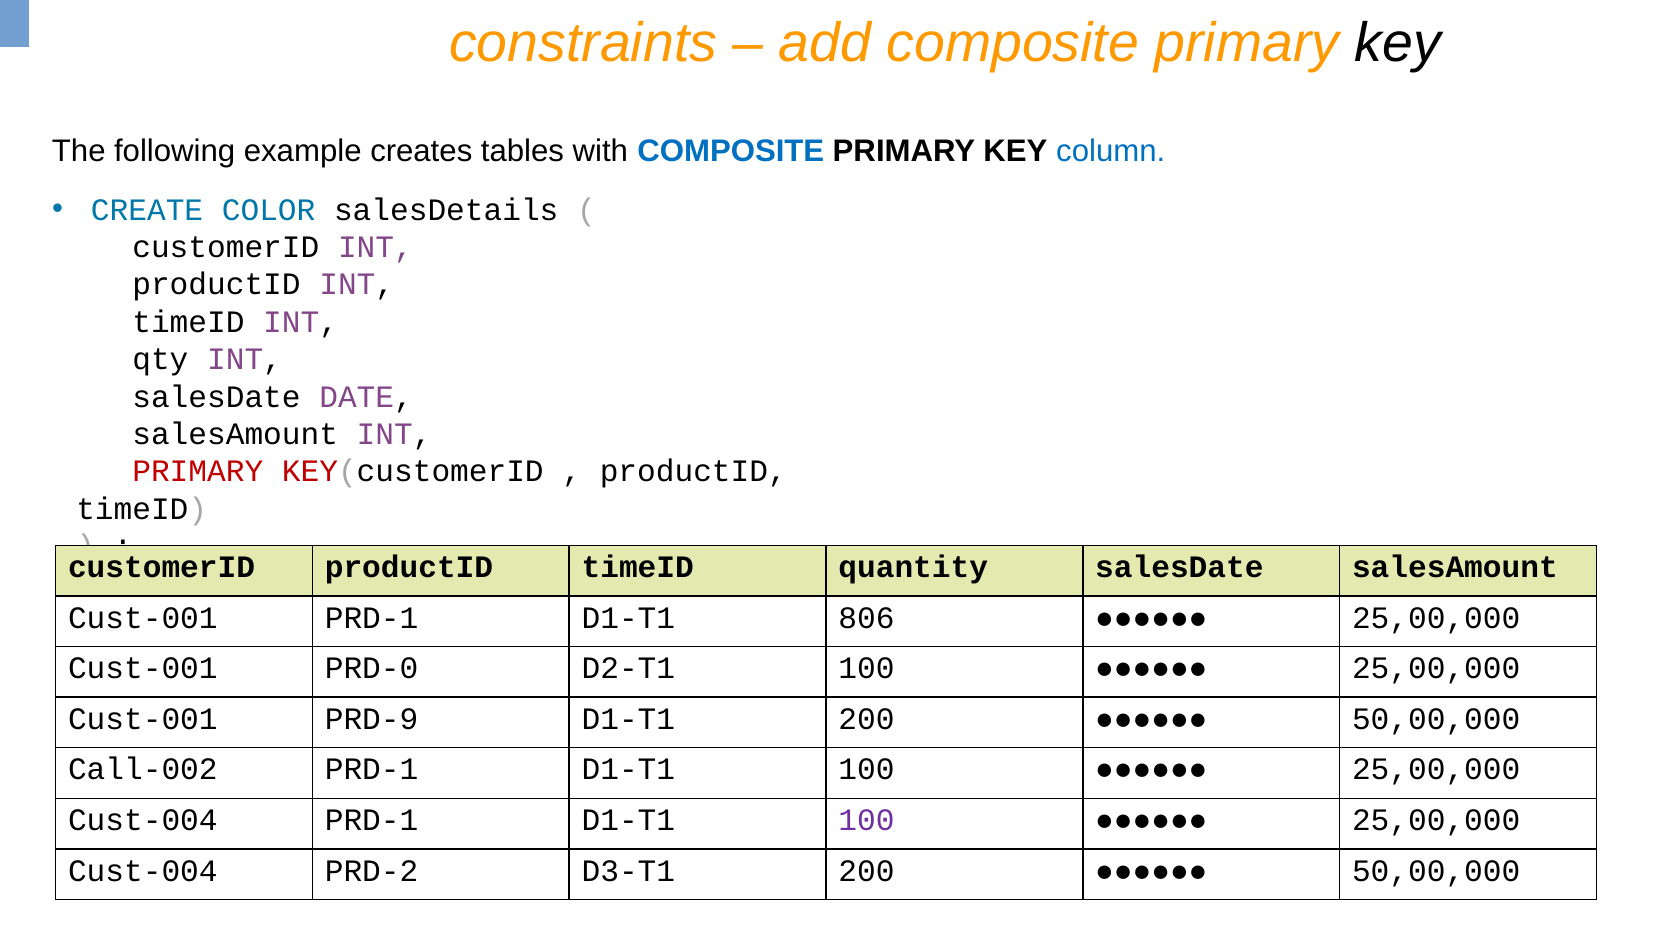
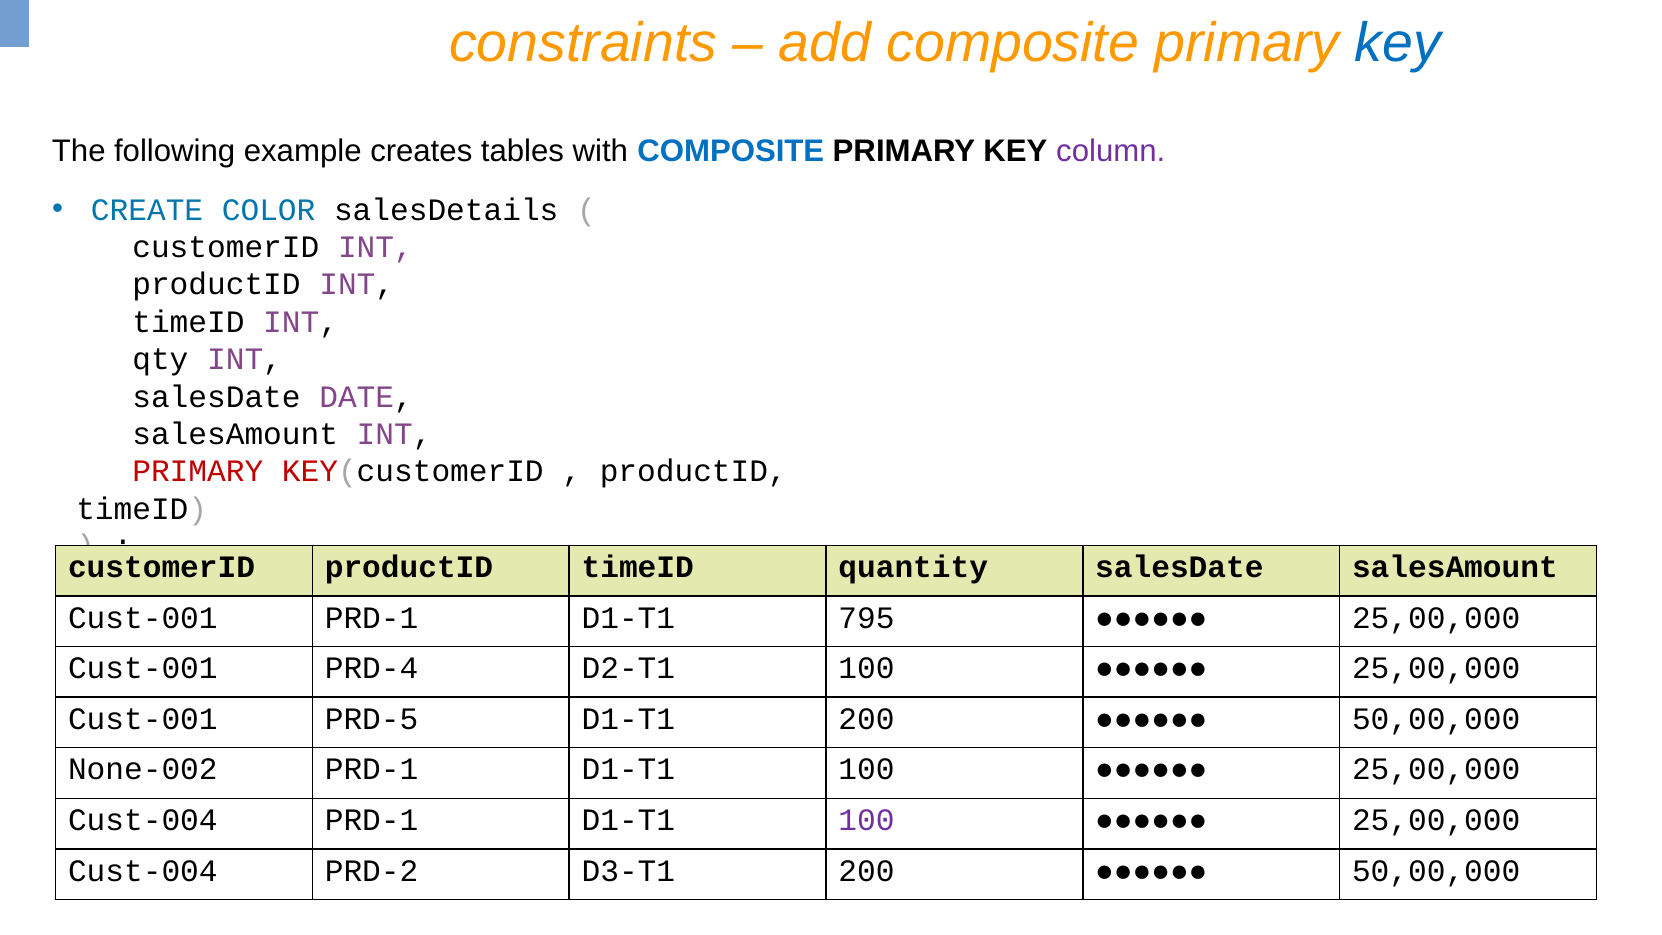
key at (1398, 43) colour: black -> blue
column colour: blue -> purple
806: 806 -> 795
PRD-0: PRD-0 -> PRD-4
PRD-9: PRD-9 -> PRD-5
Call-002: Call-002 -> None-002
